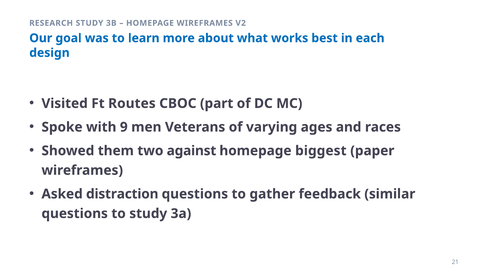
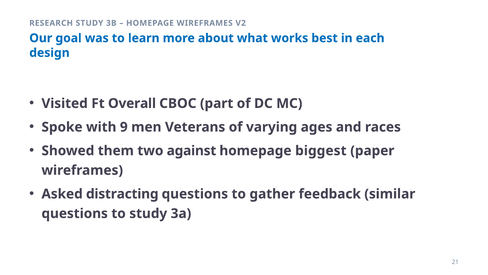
Routes: Routes -> Overall
distraction: distraction -> distracting
